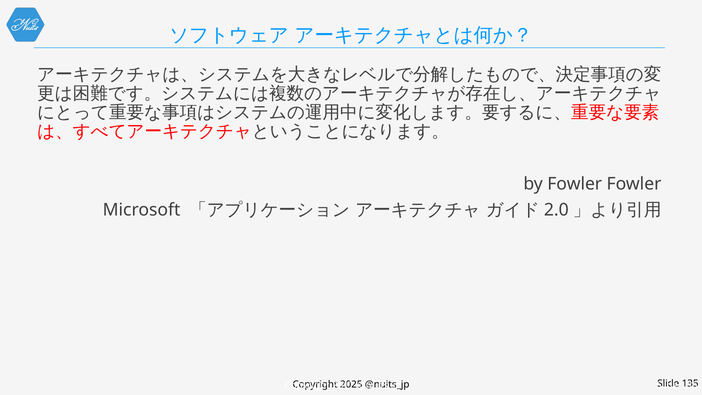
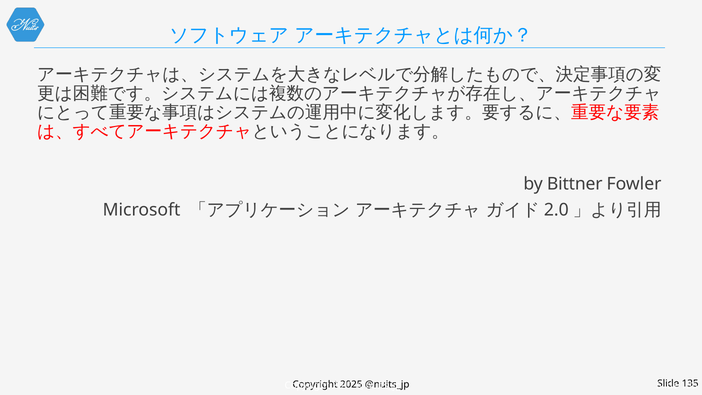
by Fowler: Fowler -> Bittner
